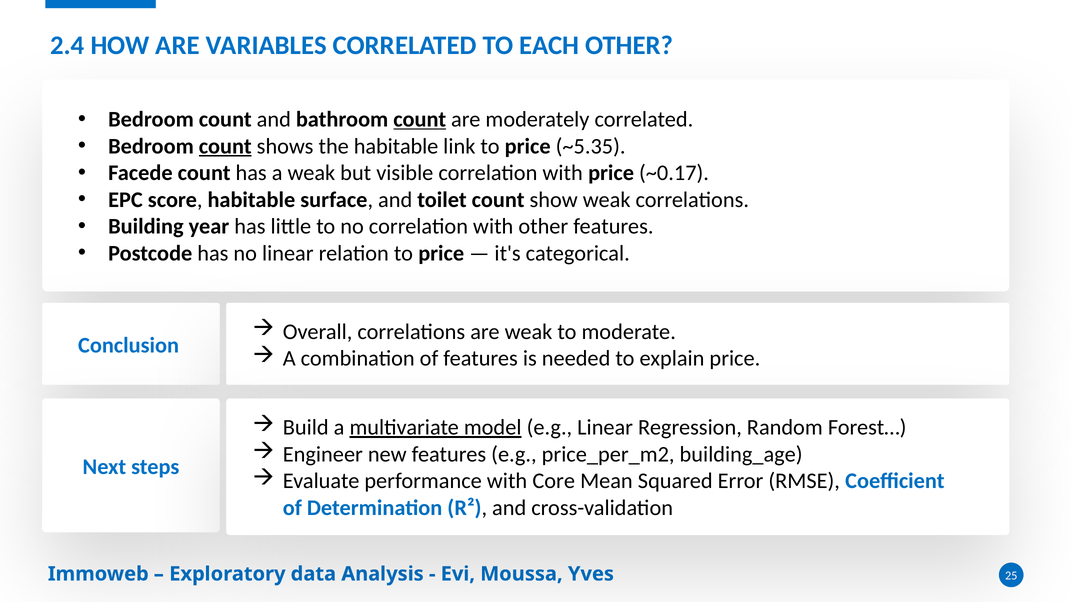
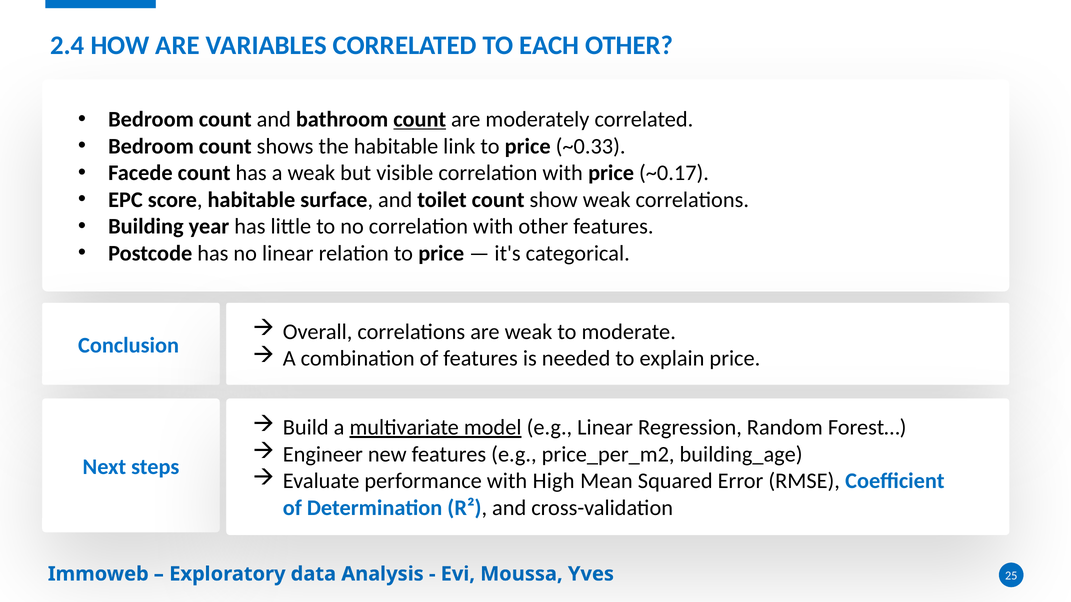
count at (225, 146) underline: present -> none
~5.35: ~5.35 -> ~0.33
Core: Core -> High
